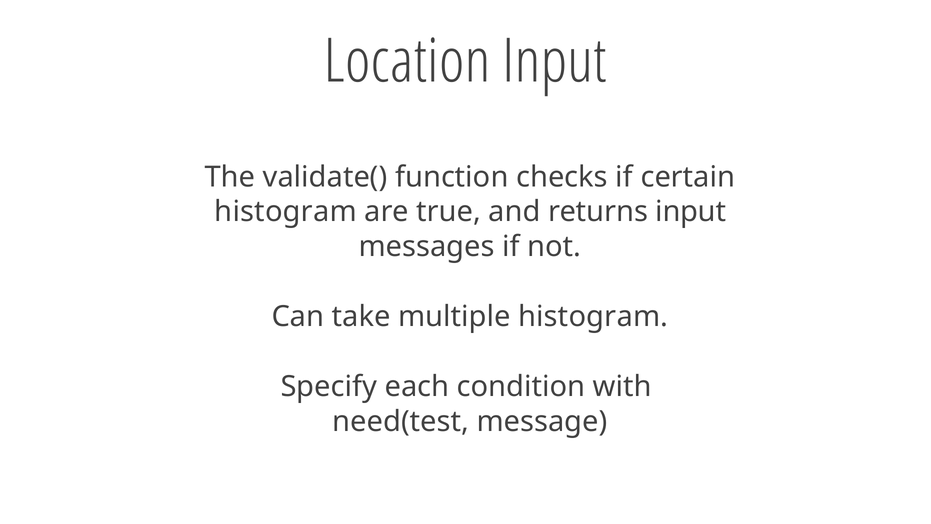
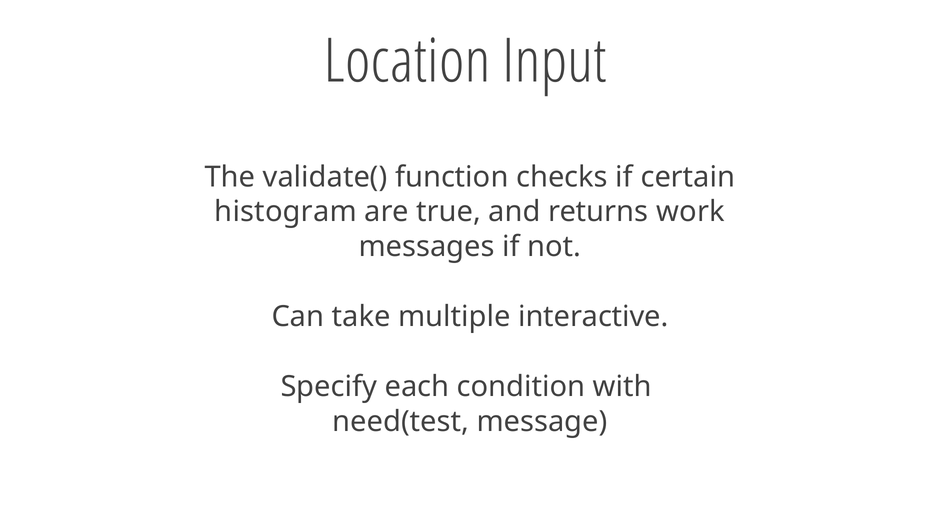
returns input: input -> work
multiple histogram: histogram -> interactive
